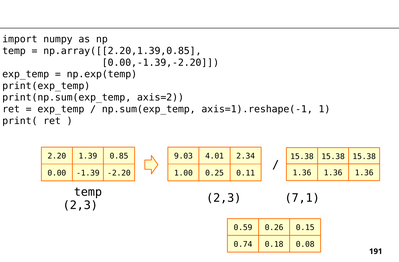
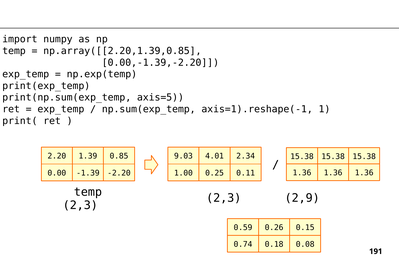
axis=2: axis=2 -> axis=5
7,1: 7,1 -> 2,9
